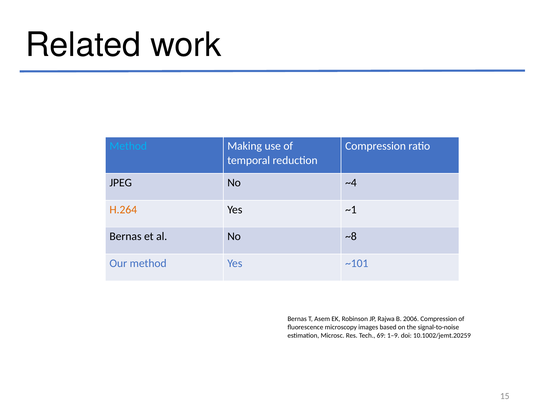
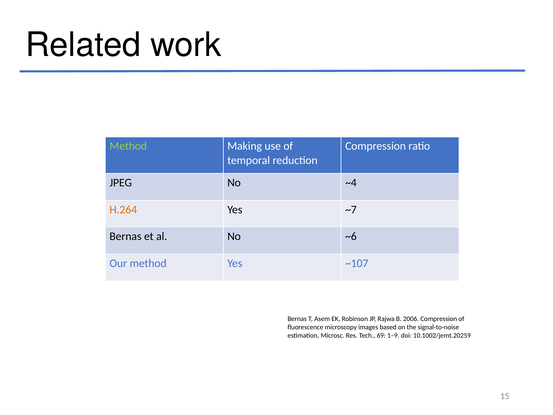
Method at (128, 146) colour: light blue -> light green
~1: ~1 -> ~7
~8: ~8 -> ~6
~101: ~101 -> ~107
